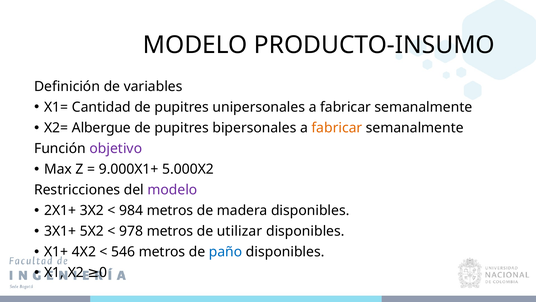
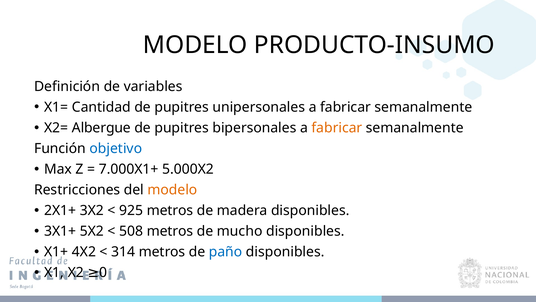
objetivo colour: purple -> blue
9.000X1+: 9.000X1+ -> 7.000X1+
modelo at (172, 190) colour: purple -> orange
984: 984 -> 925
978: 978 -> 508
utilizar: utilizar -> mucho
546: 546 -> 314
